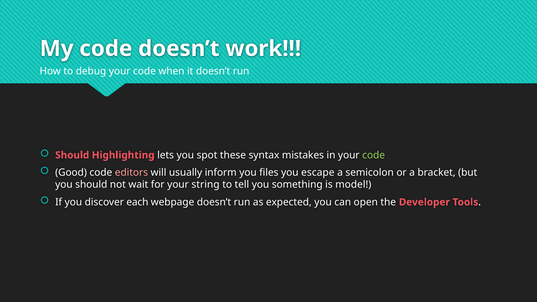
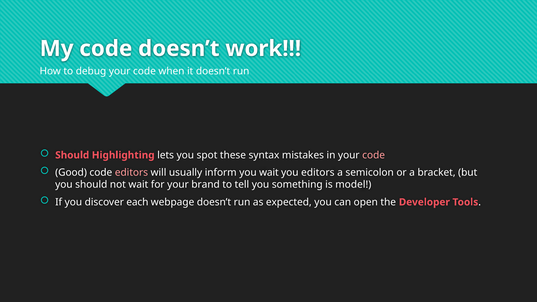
code at (374, 155) colour: light green -> pink
you files: files -> wait
you escape: escape -> editors
string: string -> brand
